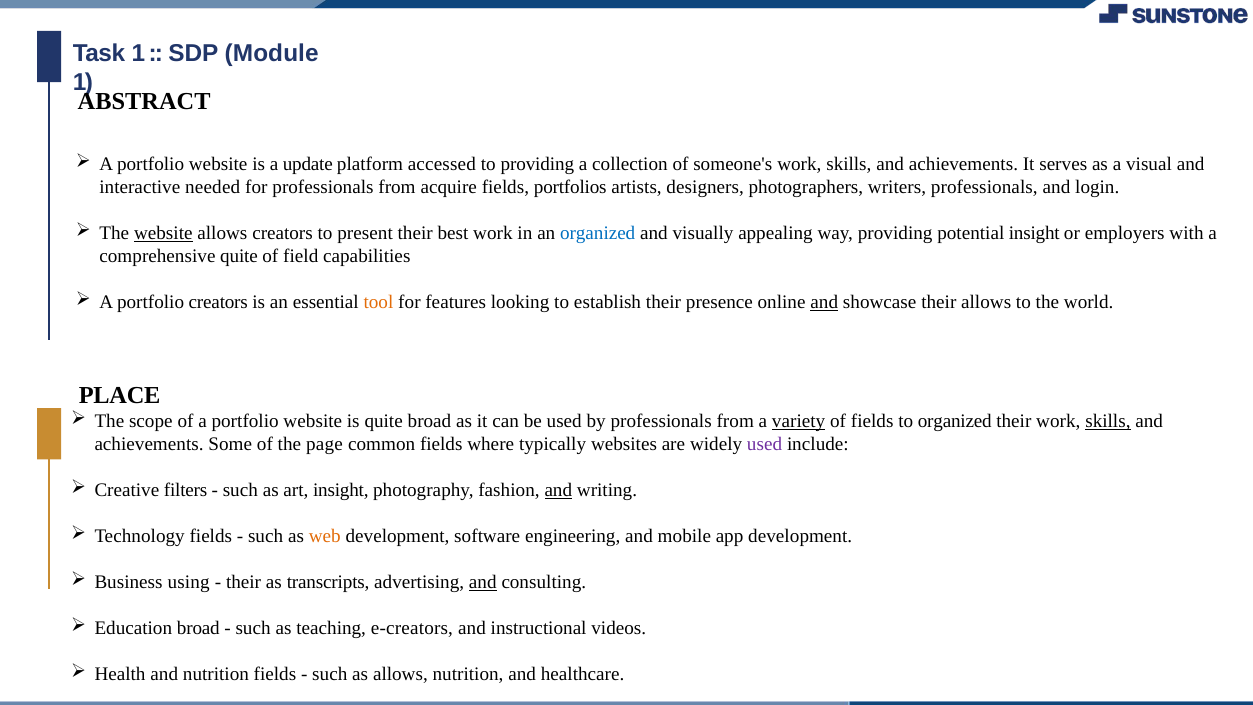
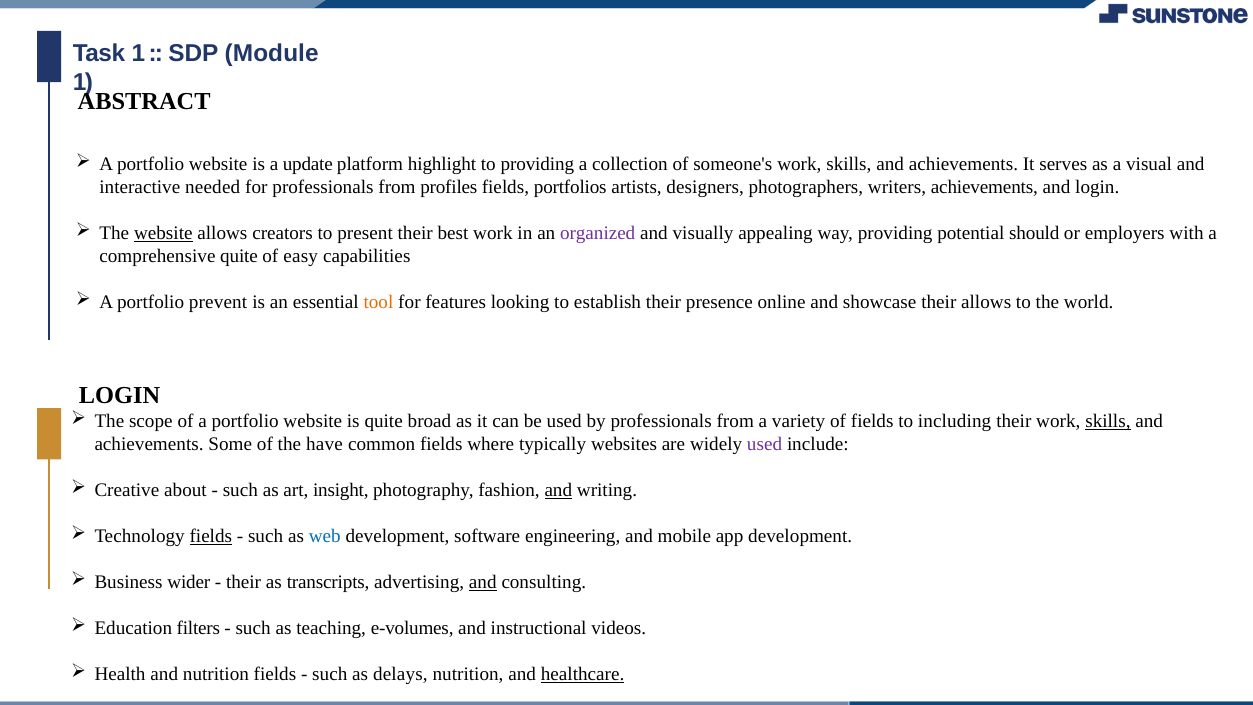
accessed: accessed -> highlight
acquire: acquire -> profiles
writers professionals: professionals -> achievements
organized at (598, 233) colour: blue -> purple
potential insight: insight -> should
field: field -> easy
portfolio creators: creators -> prevent
and at (824, 302) underline: present -> none
PLACE at (120, 396): PLACE -> LOGIN
variety underline: present -> none
to organized: organized -> including
page: page -> have
filters: filters -> about
fields at (211, 536) underline: none -> present
web colour: orange -> blue
using: using -> wider
Education broad: broad -> filters
e-creators: e-creators -> e-volumes
as allows: allows -> delays
healthcare underline: none -> present
